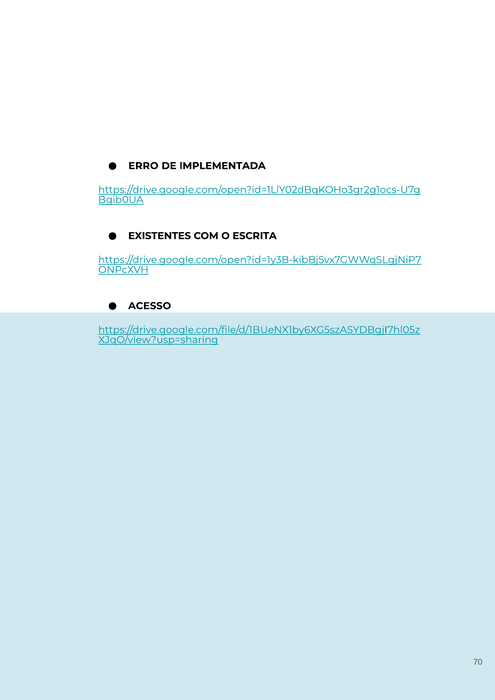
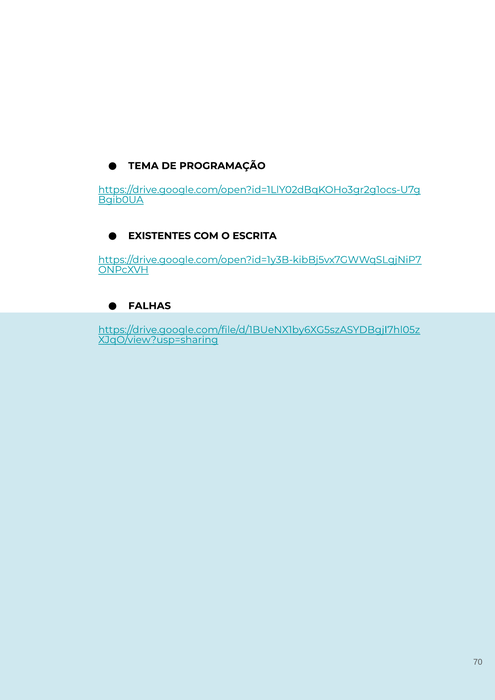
ERRO: ERRO -> TEMA
IMPLEMENTADA: IMPLEMENTADA -> PROGRAMAÇÃO
ACESSO: ACESSO -> FALHAS
